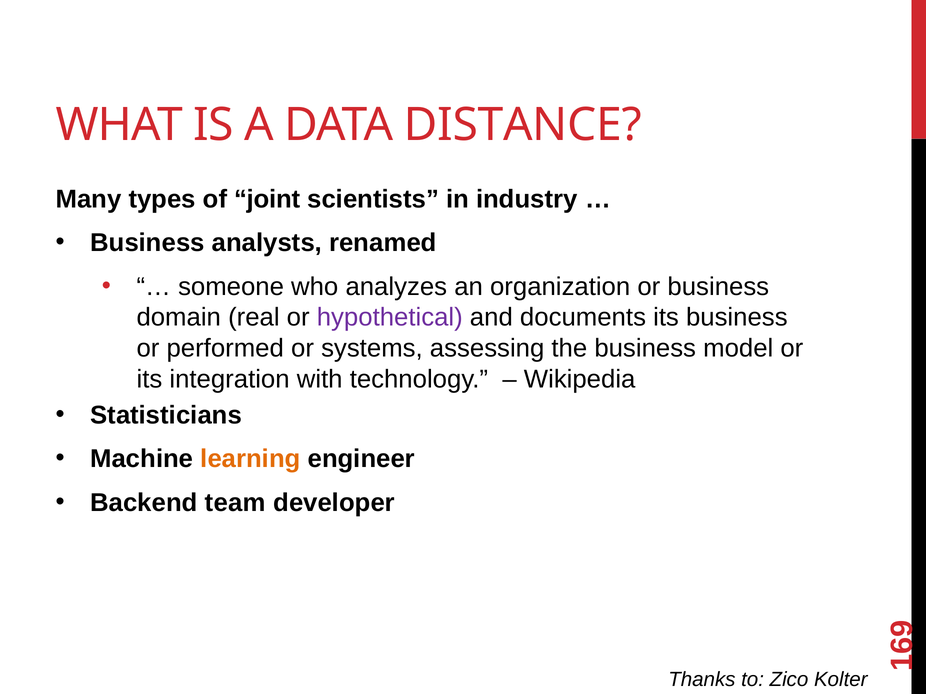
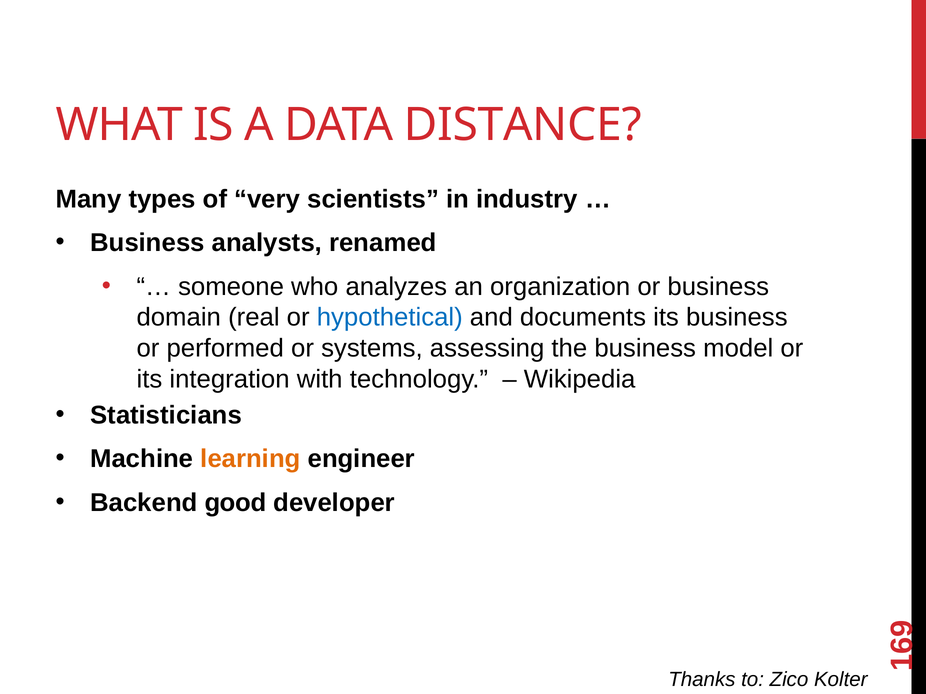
joint: joint -> very
hypothetical colour: purple -> blue
team: team -> good
